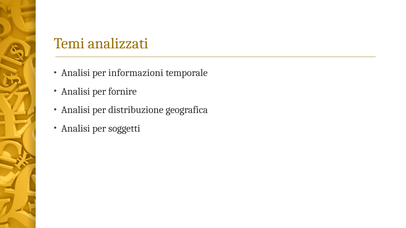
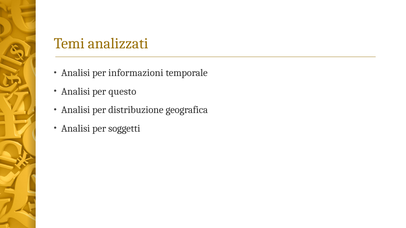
fornire: fornire -> questo
